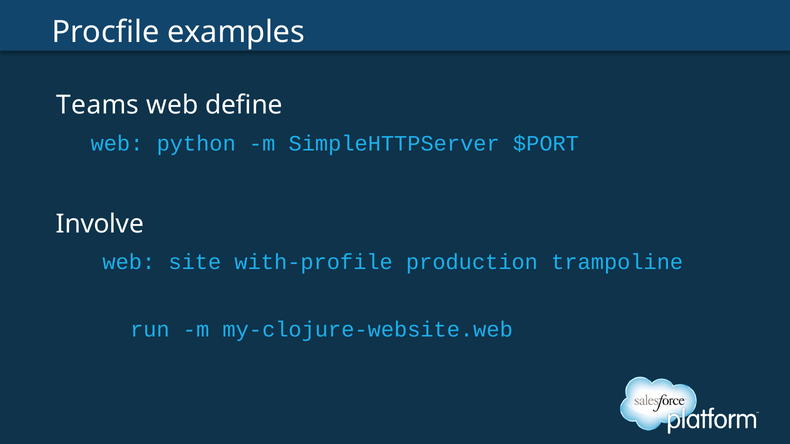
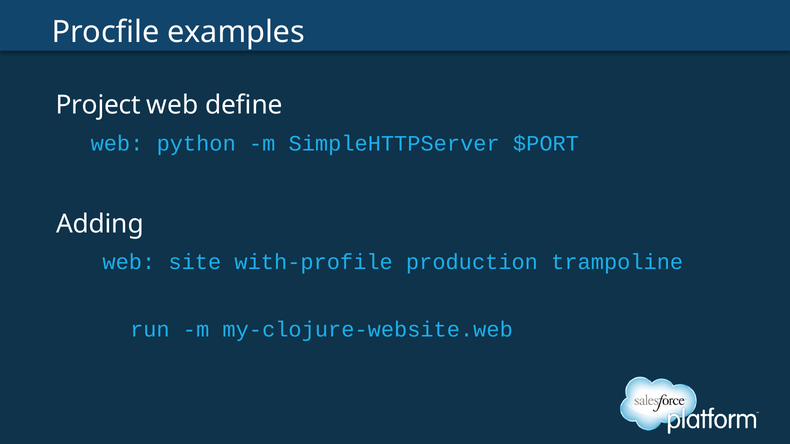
Teams: Teams -> Project
Involve: Involve -> Adding
